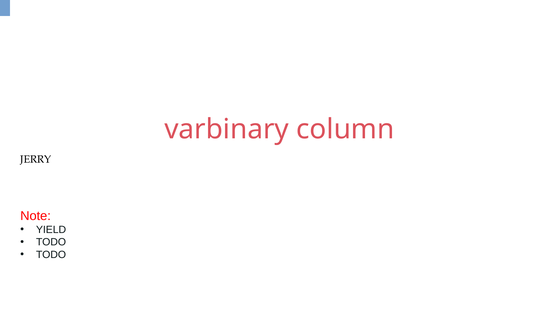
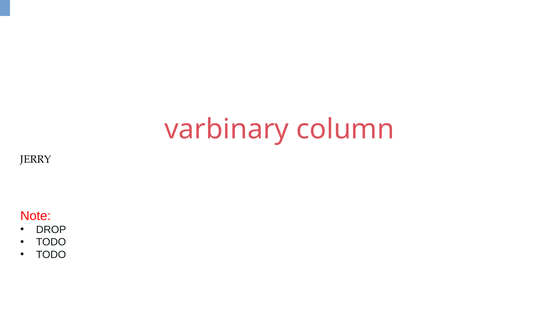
YIELD: YIELD -> DROP
